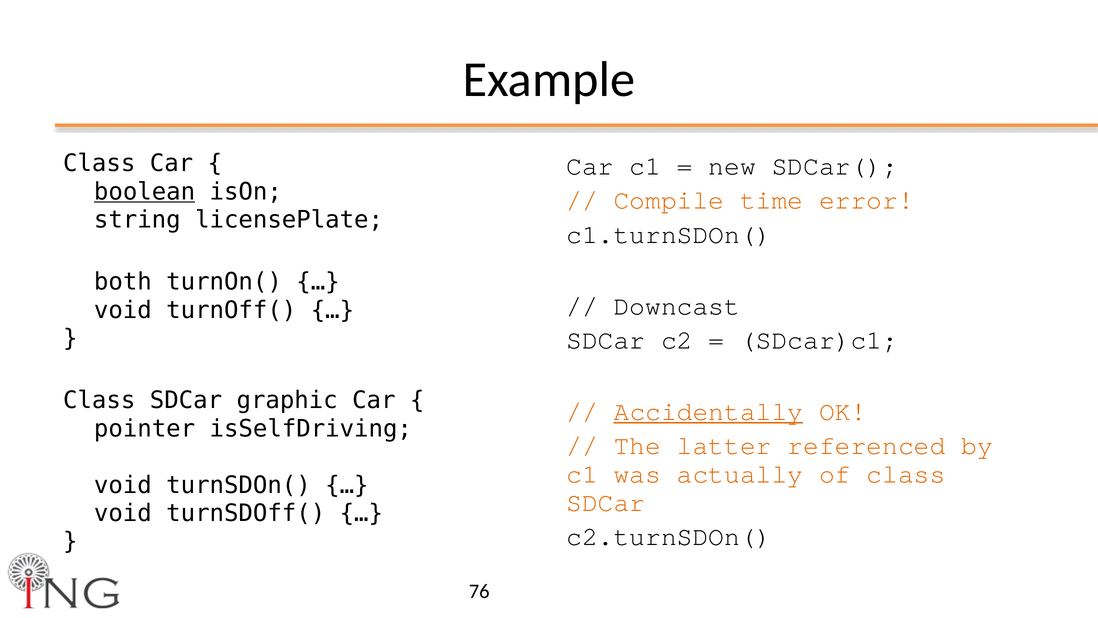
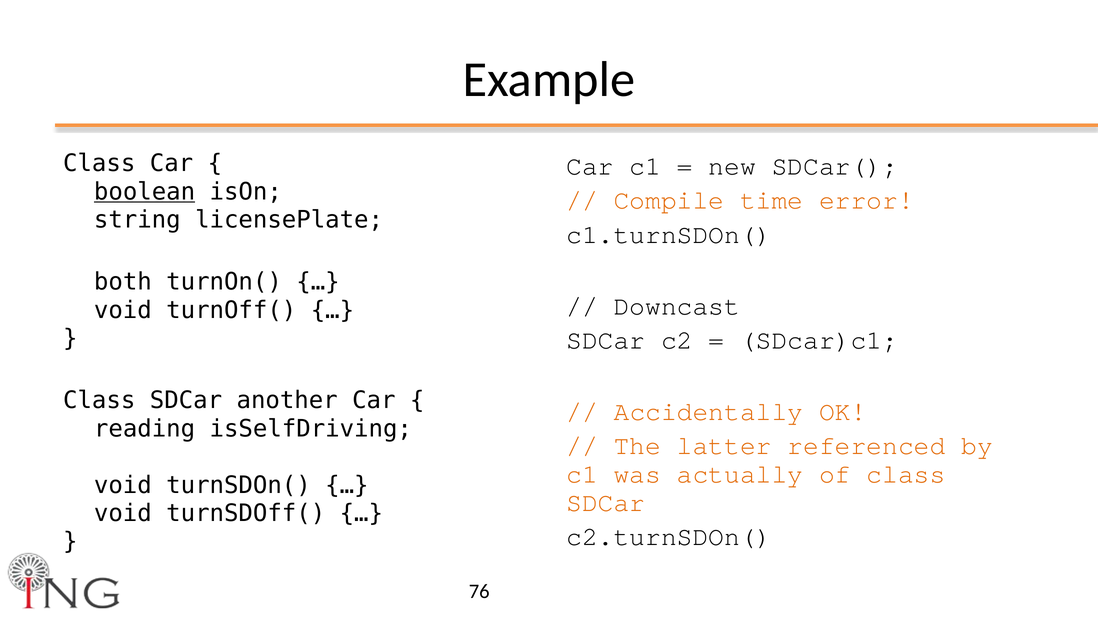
graphic: graphic -> another
Accidentally underline: present -> none
pointer: pointer -> reading
